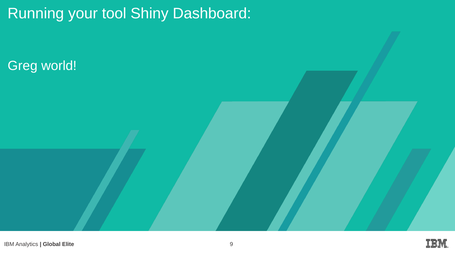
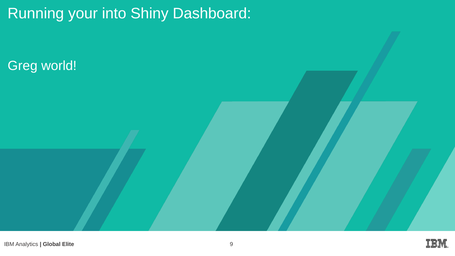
tool: tool -> into
